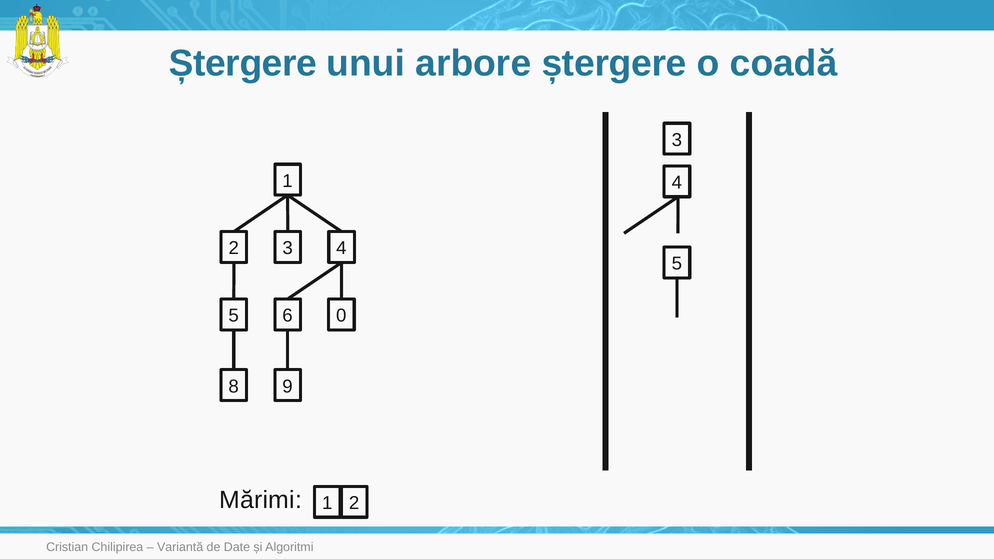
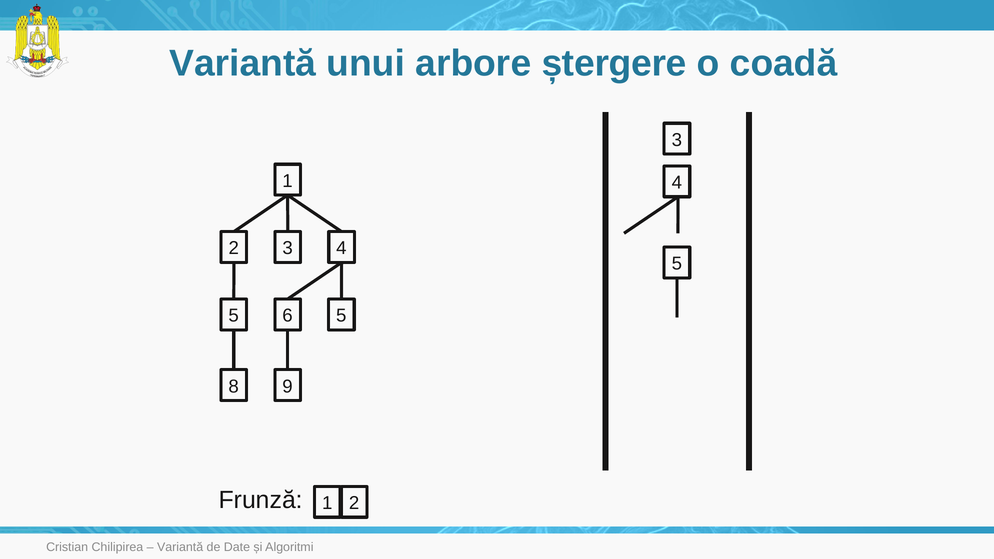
Ștergere at (243, 63): Ștergere -> Variantă
6 0: 0 -> 5
Mărimi: Mărimi -> Frunză
